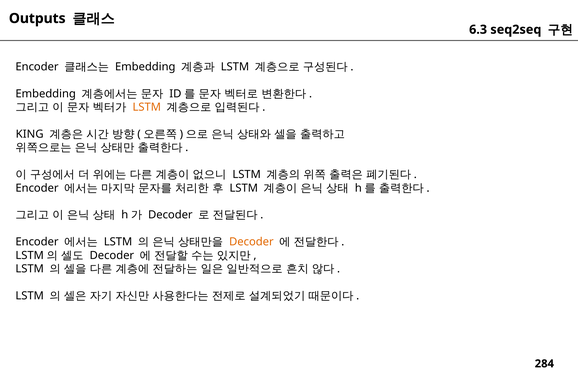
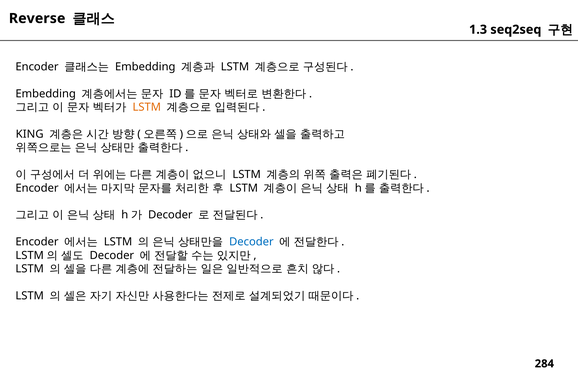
Outputs: Outputs -> Reverse
6.3: 6.3 -> 1.3
Decoder at (251, 242) colour: orange -> blue
